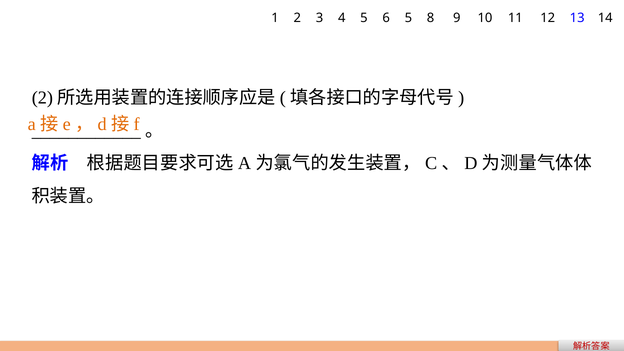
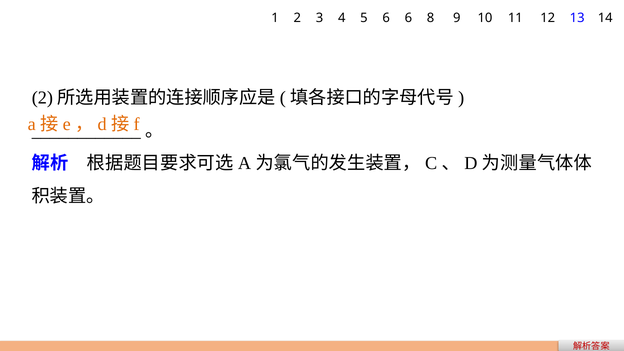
6 5: 5 -> 6
